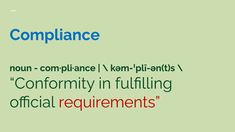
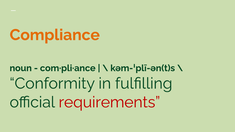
Compliance colour: blue -> orange
